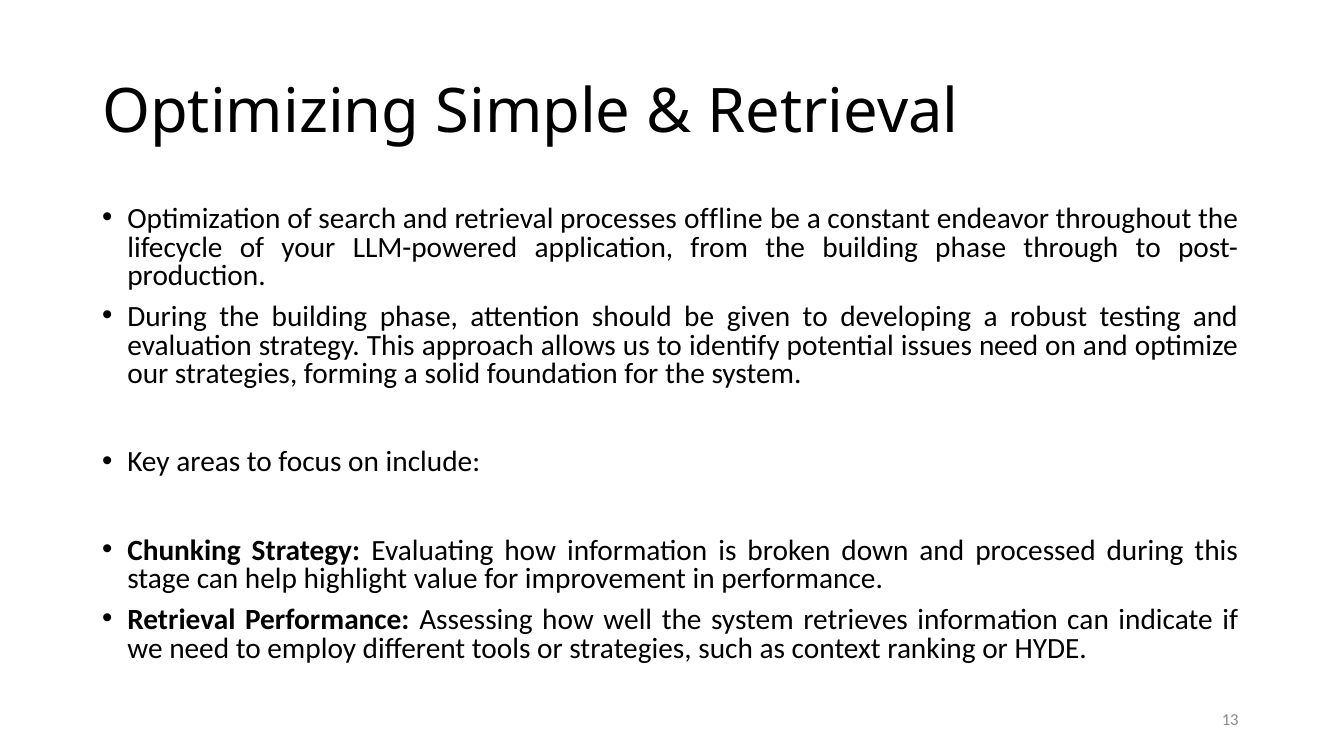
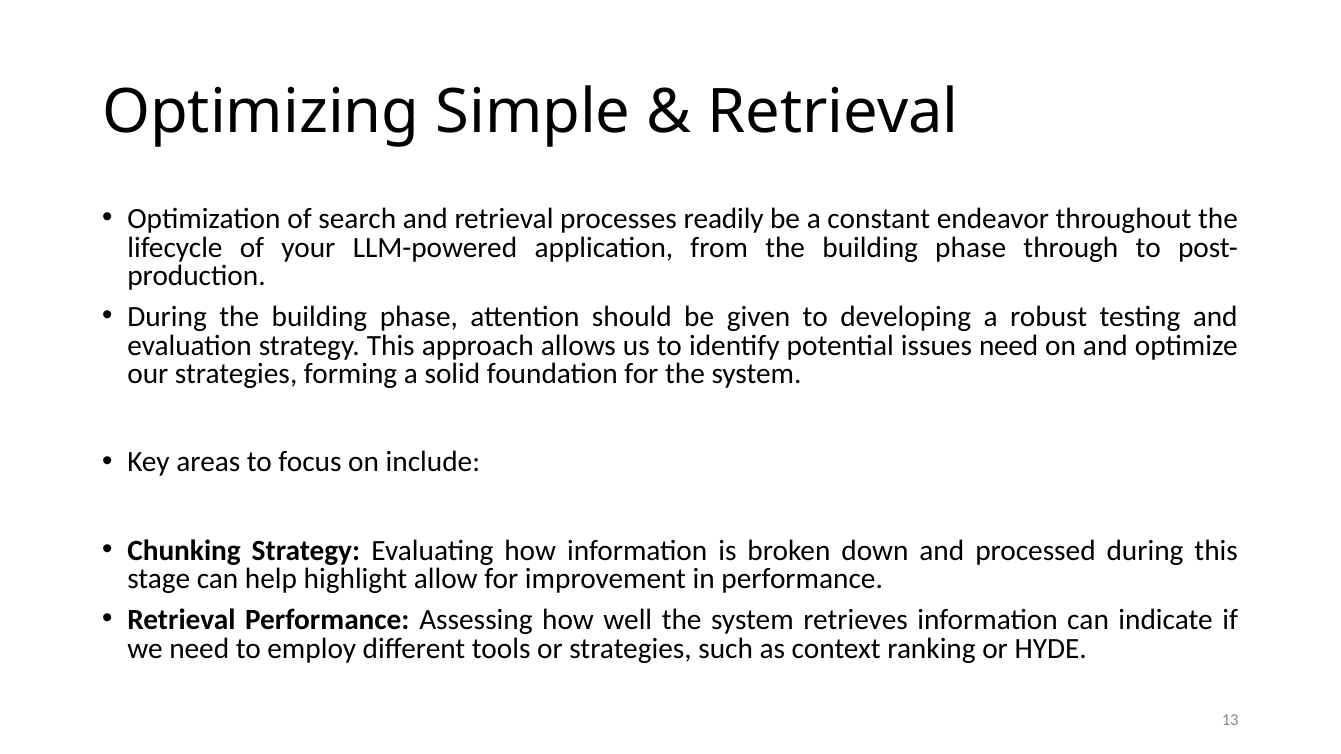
offline: offline -> readily
value: value -> allow
